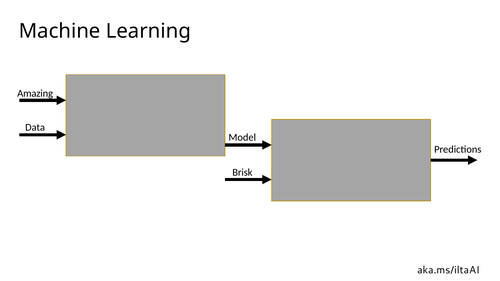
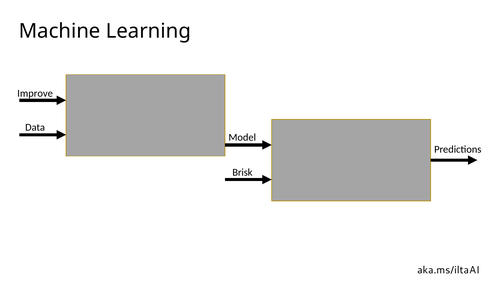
Amazing: Amazing -> Improve
